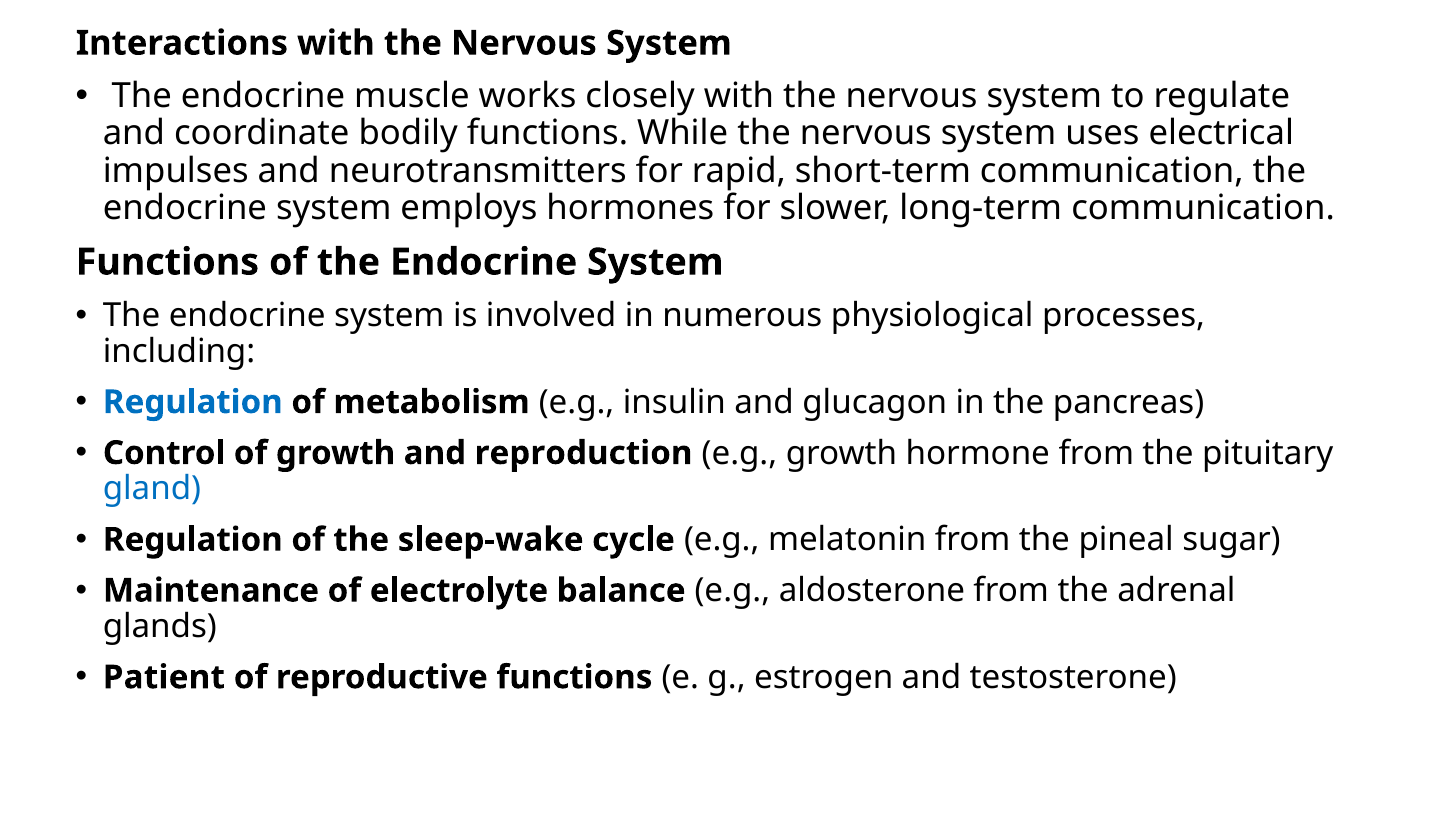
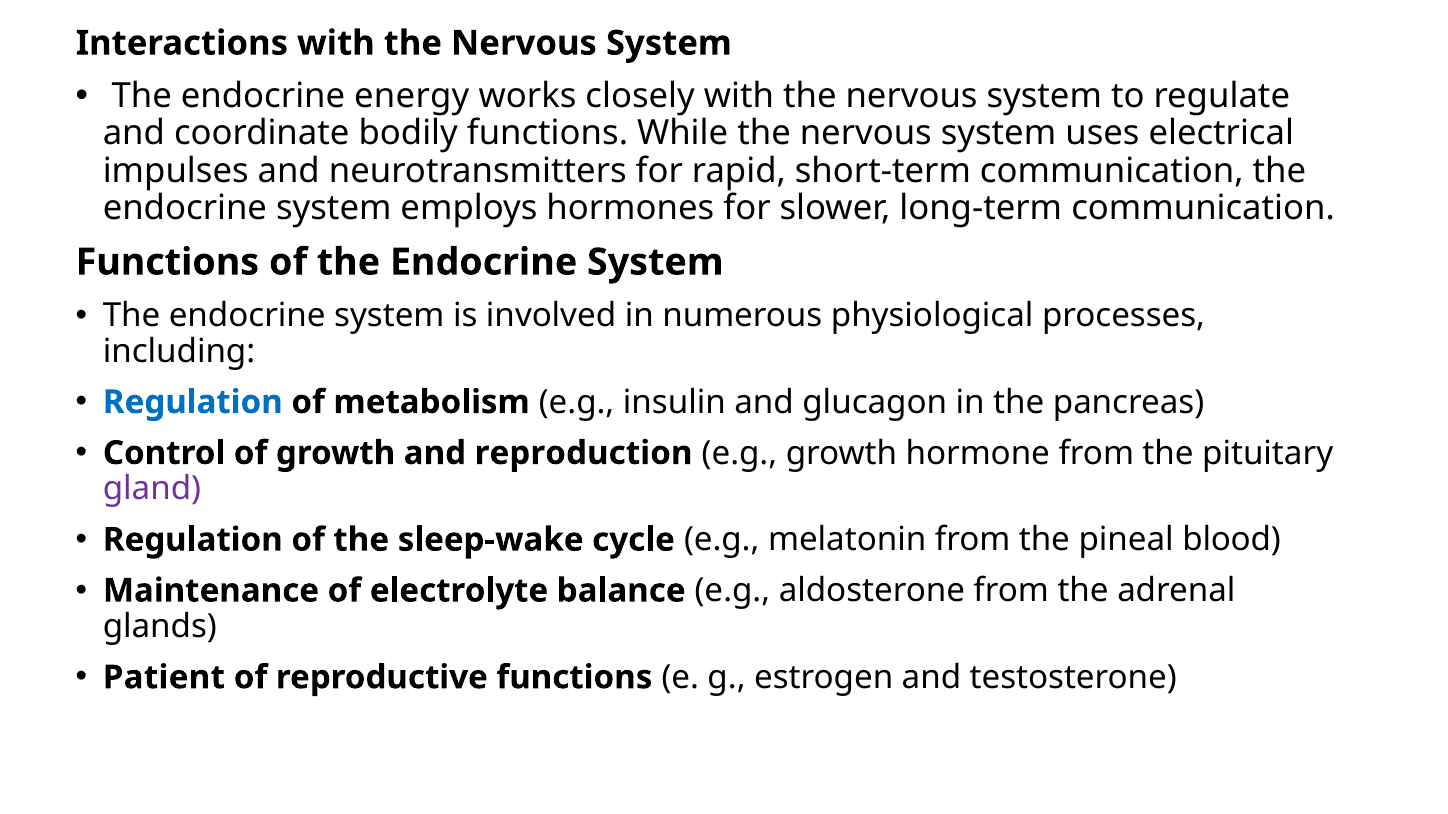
muscle: muscle -> energy
gland colour: blue -> purple
sugar: sugar -> blood
